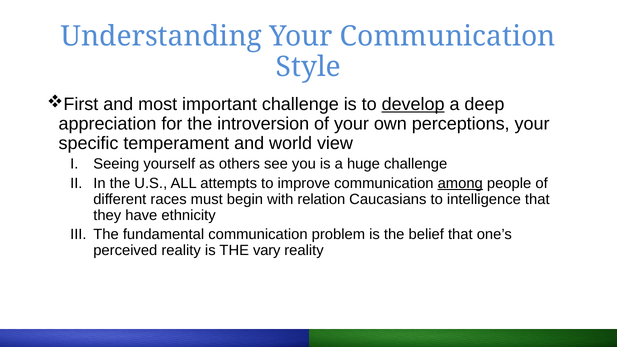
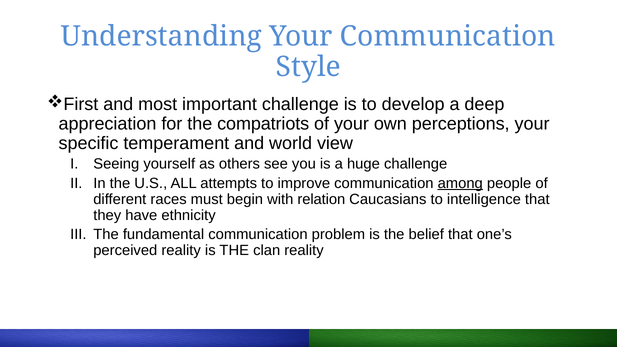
develop underline: present -> none
introversion: introversion -> compatriots
vary: vary -> clan
